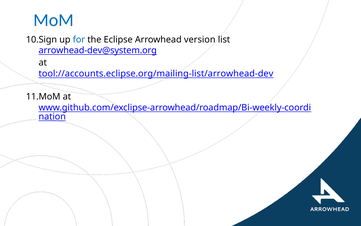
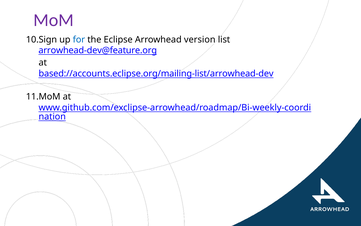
MoM colour: blue -> purple
arrowhead-dev@system.org: arrowhead-dev@system.org -> arrowhead-dev@feature.org
tool://accounts.eclipse.org/mailing-list/arrowhead-dev: tool://accounts.eclipse.org/mailing-list/arrowhead-dev -> based://accounts.eclipse.org/mailing-list/arrowhead-dev
